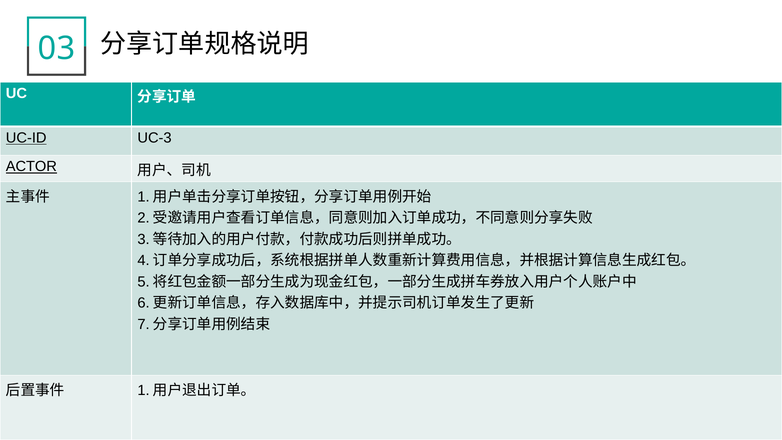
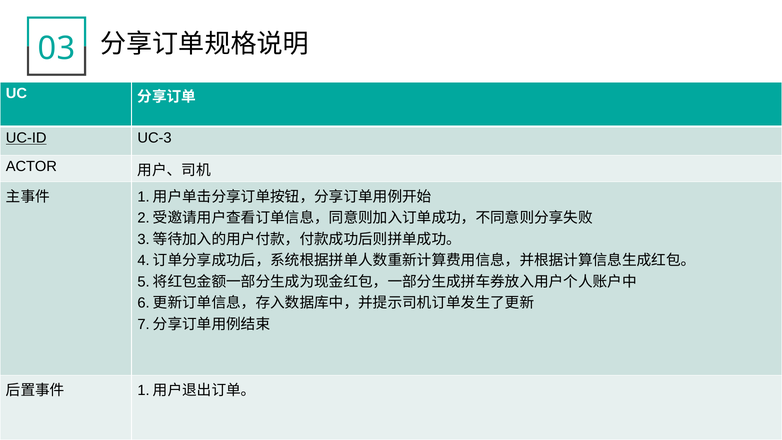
ACTOR underline: present -> none
